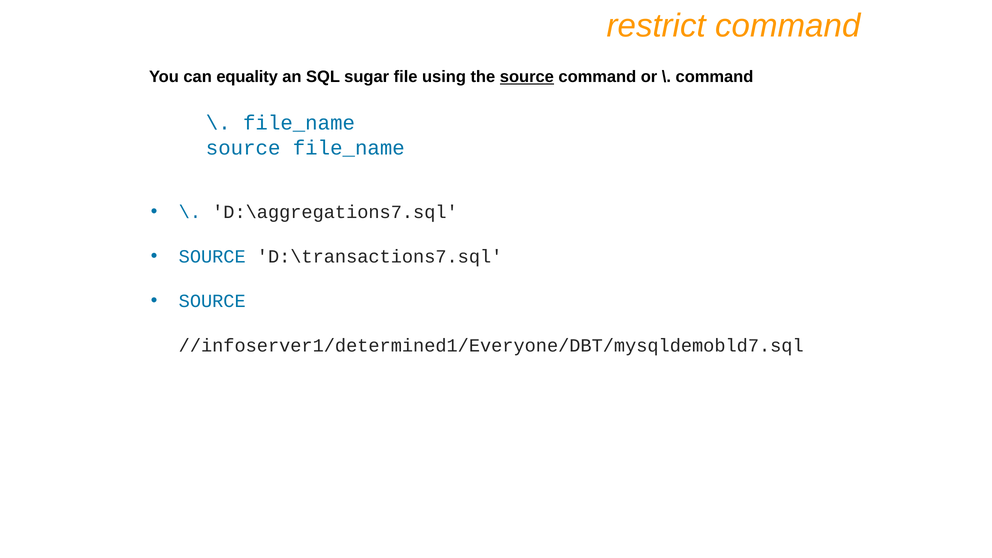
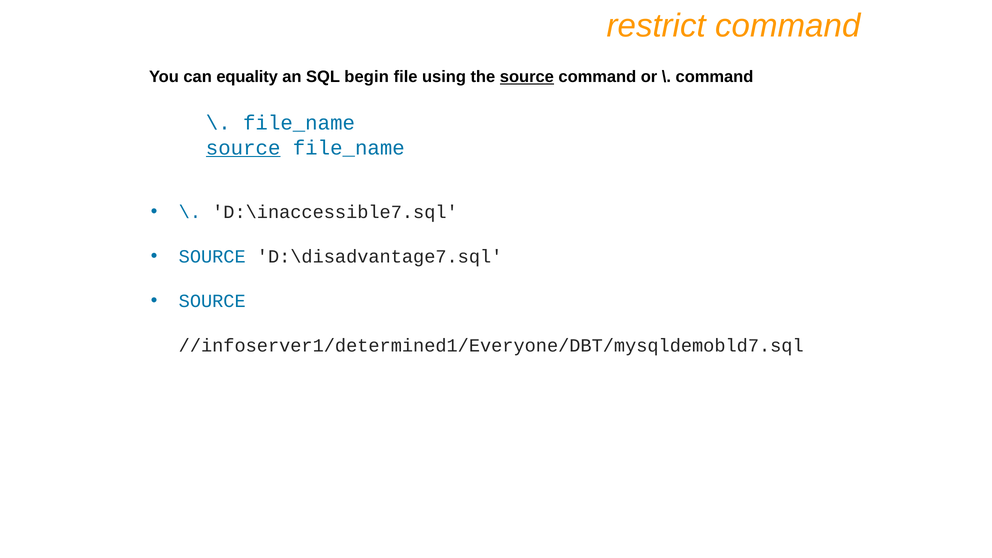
sugar: sugar -> begin
source at (243, 148) underline: none -> present
D:\aggregations7.sql: D:\aggregations7.sql -> D:\inaccessible7.sql
D:\transactions7.sql: D:\transactions7.sql -> D:\disadvantage7.sql
